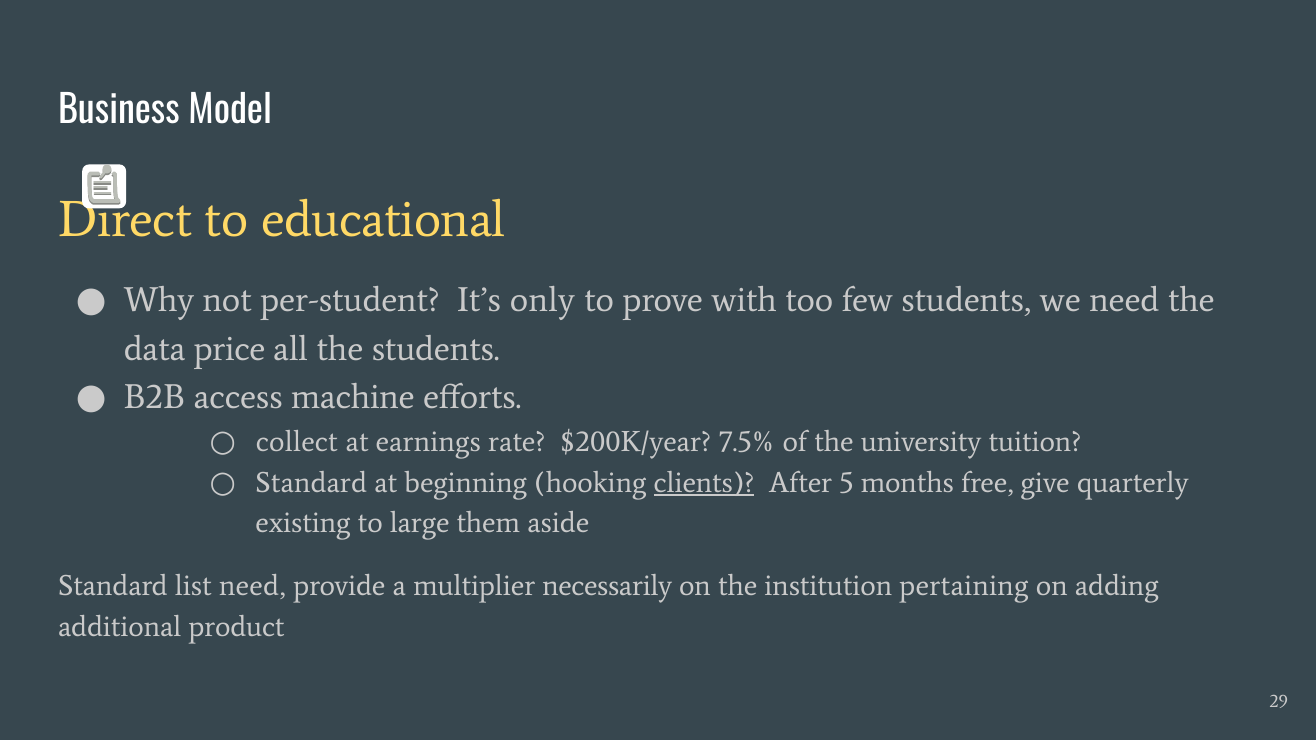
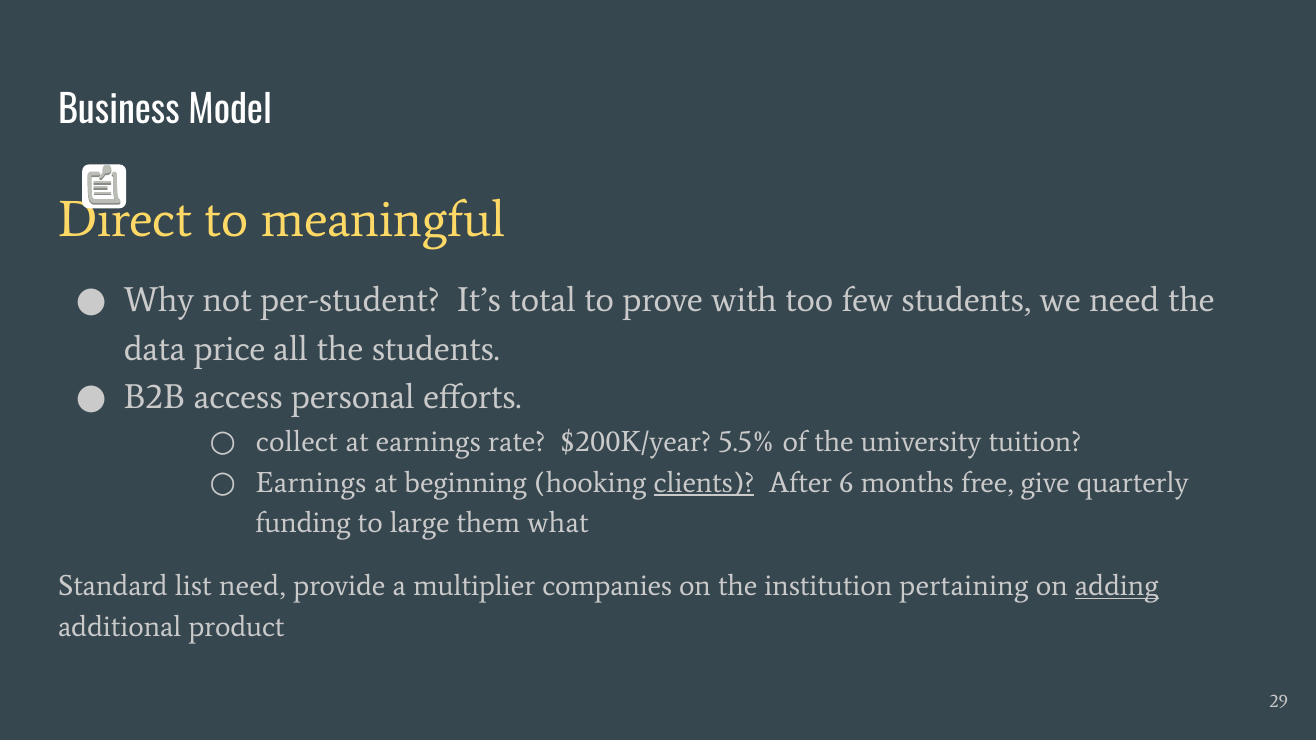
educational: educational -> meaningful
only: only -> total
machine: machine -> personal
7.5%: 7.5% -> 5.5%
Standard at (311, 483): Standard -> Earnings
5: 5 -> 6
existing: existing -> funding
aside: aside -> what
necessarily: necessarily -> companies
adding underline: none -> present
